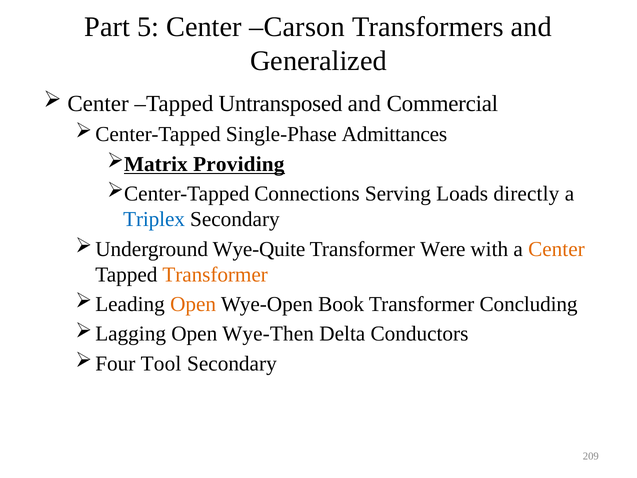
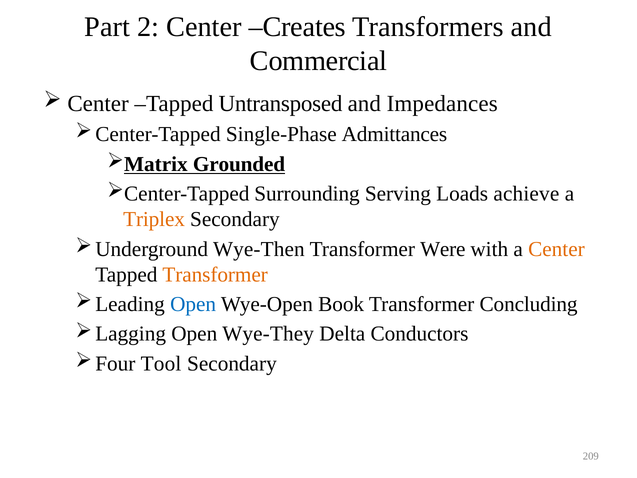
5: 5 -> 2
Carson: Carson -> Creates
Generalized: Generalized -> Commercial
Commercial: Commercial -> Impedances
Providing: Providing -> Grounded
Connections: Connections -> Surrounding
directly: directly -> achieve
Triplex colour: blue -> orange
Wye-Quite: Wye-Quite -> Wye-Then
Open at (193, 304) colour: orange -> blue
Wye-Then: Wye-Then -> Wye-They
